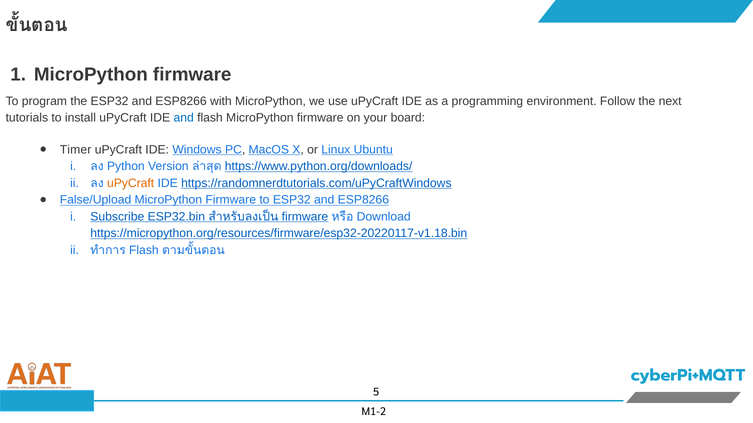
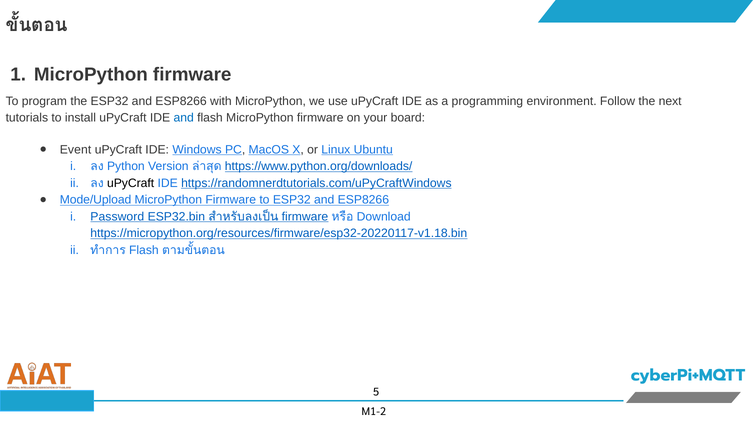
Timer: Timer -> Event
uPyCraft at (131, 183) colour: orange -> black
False/Upload: False/Upload -> Mode/Upload
Subscribe: Subscribe -> Password
